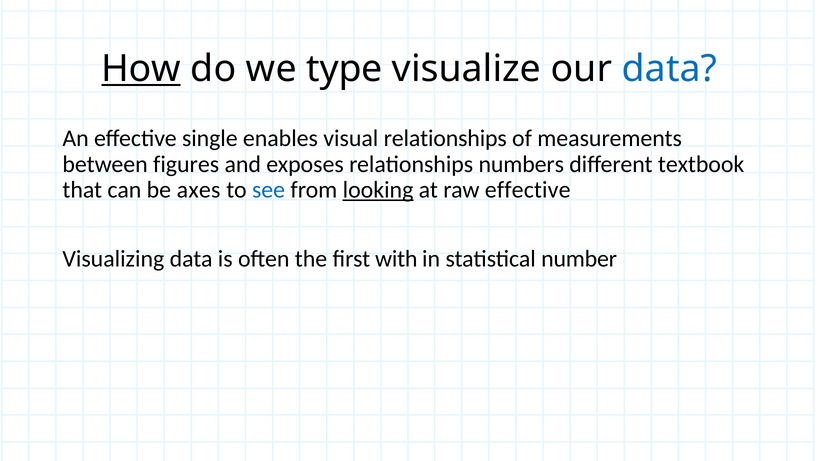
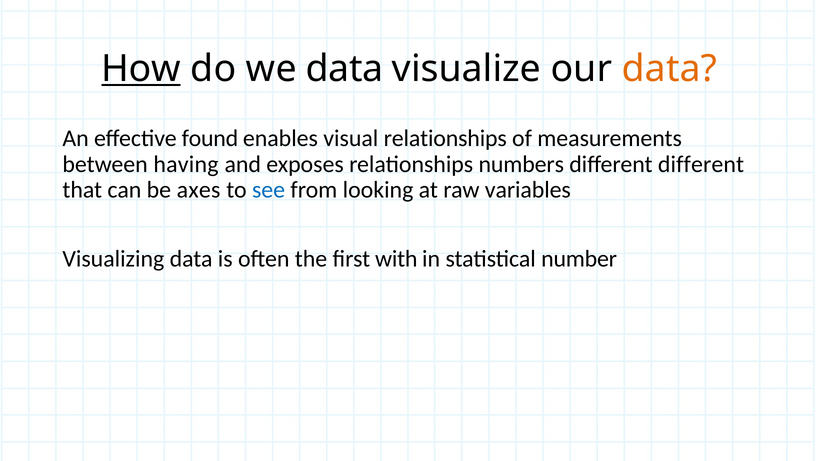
we type: type -> data
data at (669, 69) colour: blue -> orange
single: single -> found
figures: figures -> having
different textbook: textbook -> different
looking underline: present -> none
raw effective: effective -> variables
